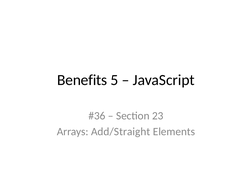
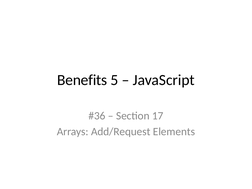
23: 23 -> 17
Add/Straight: Add/Straight -> Add/Request
